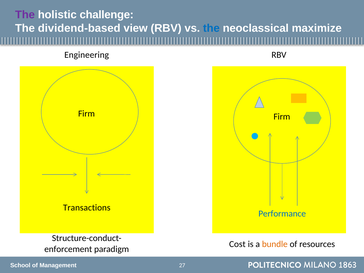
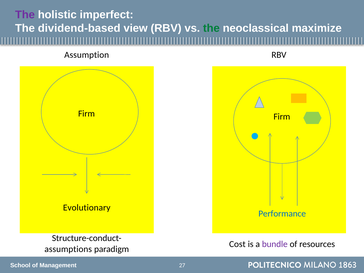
challenge: challenge -> imperfect
the at (211, 28) colour: blue -> green
Engineering: Engineering -> Assumption
Transactions: Transactions -> Evolutionary
bundle colour: orange -> purple
enforcement: enforcement -> assumptions
